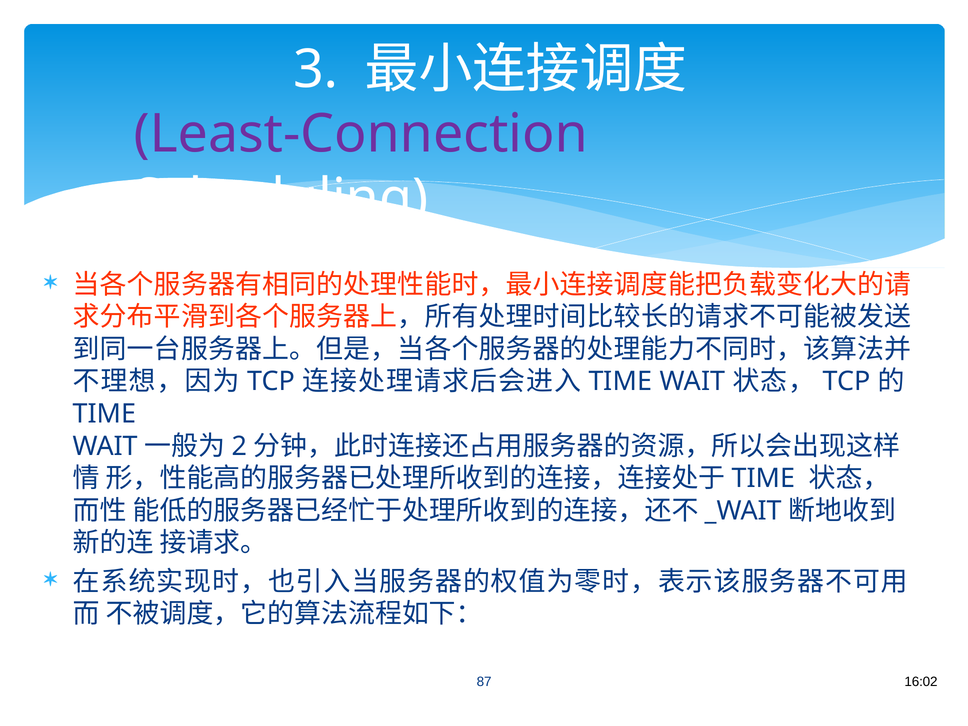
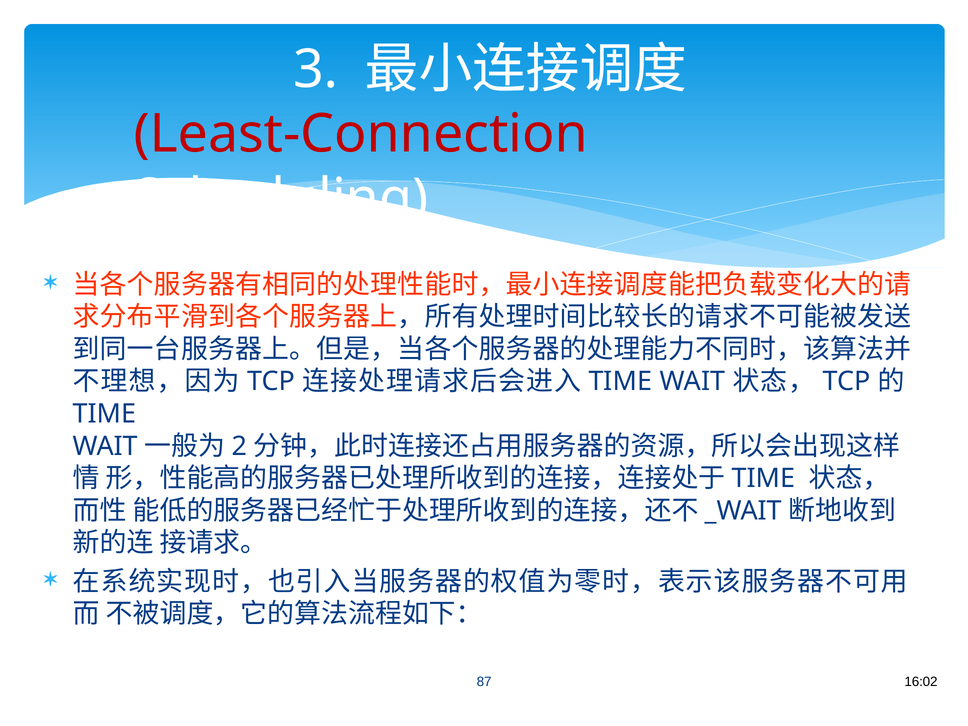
Least-Connection colour: purple -> red
